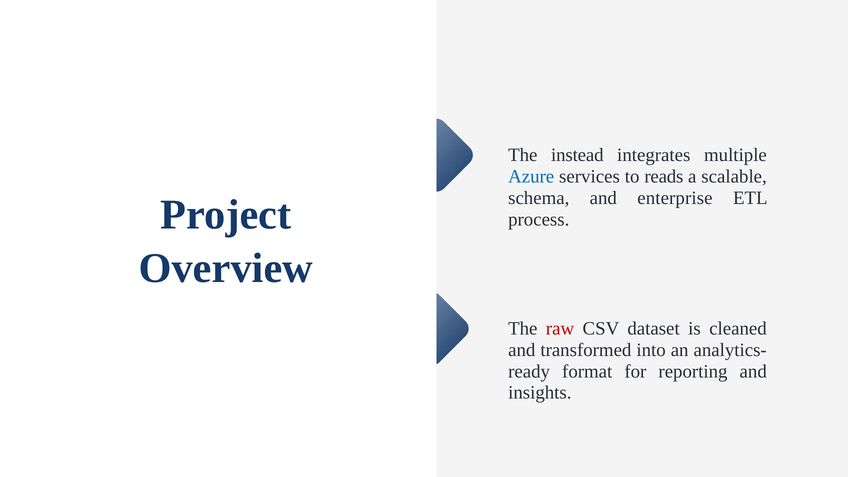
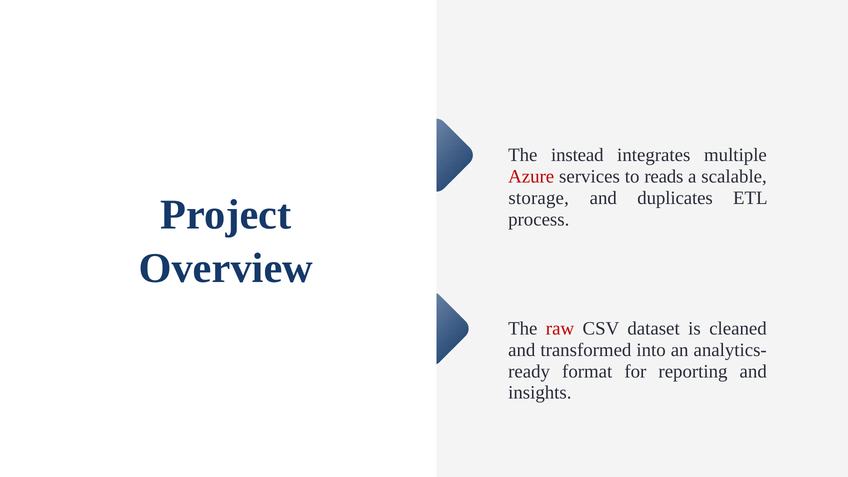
Azure colour: blue -> red
schema: schema -> storage
enterprise: enterprise -> duplicates
